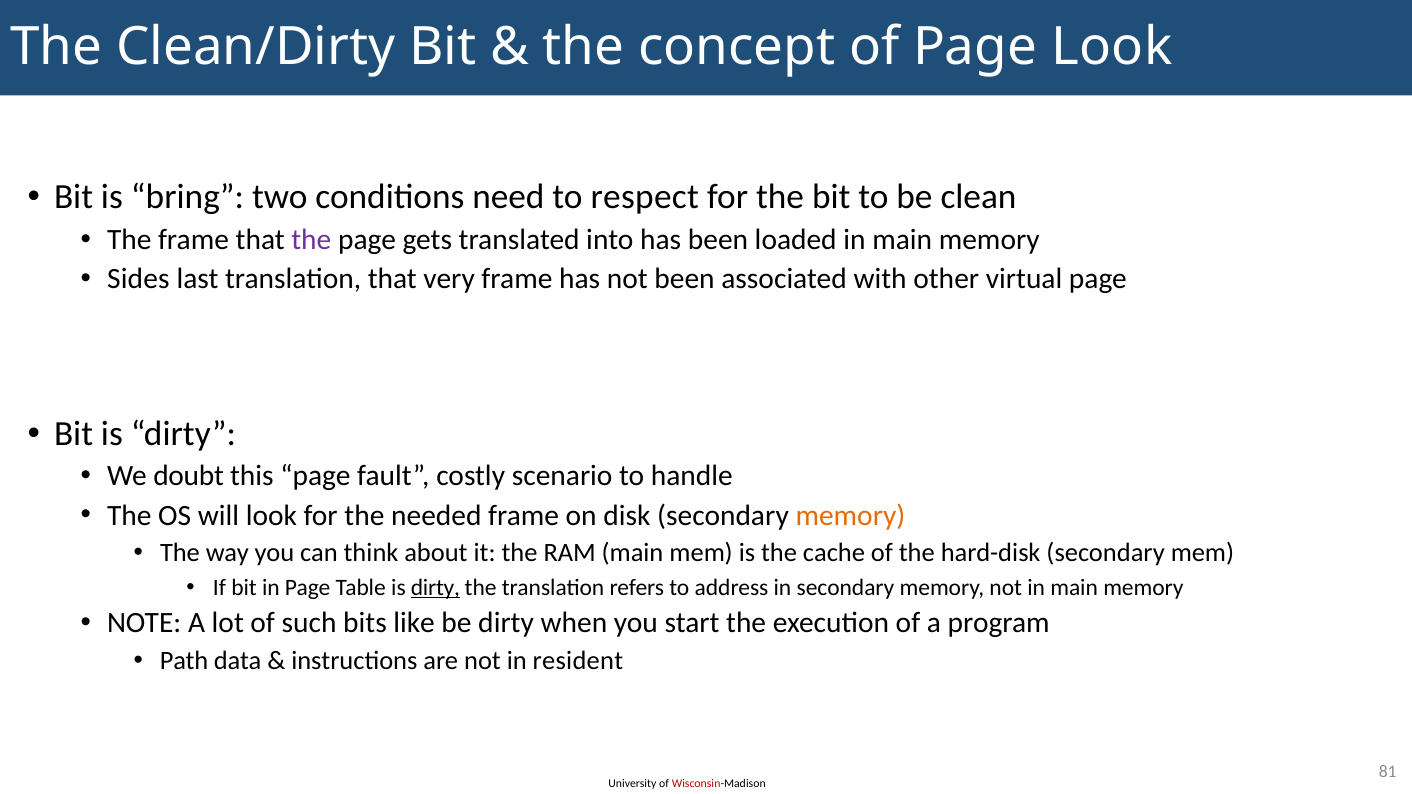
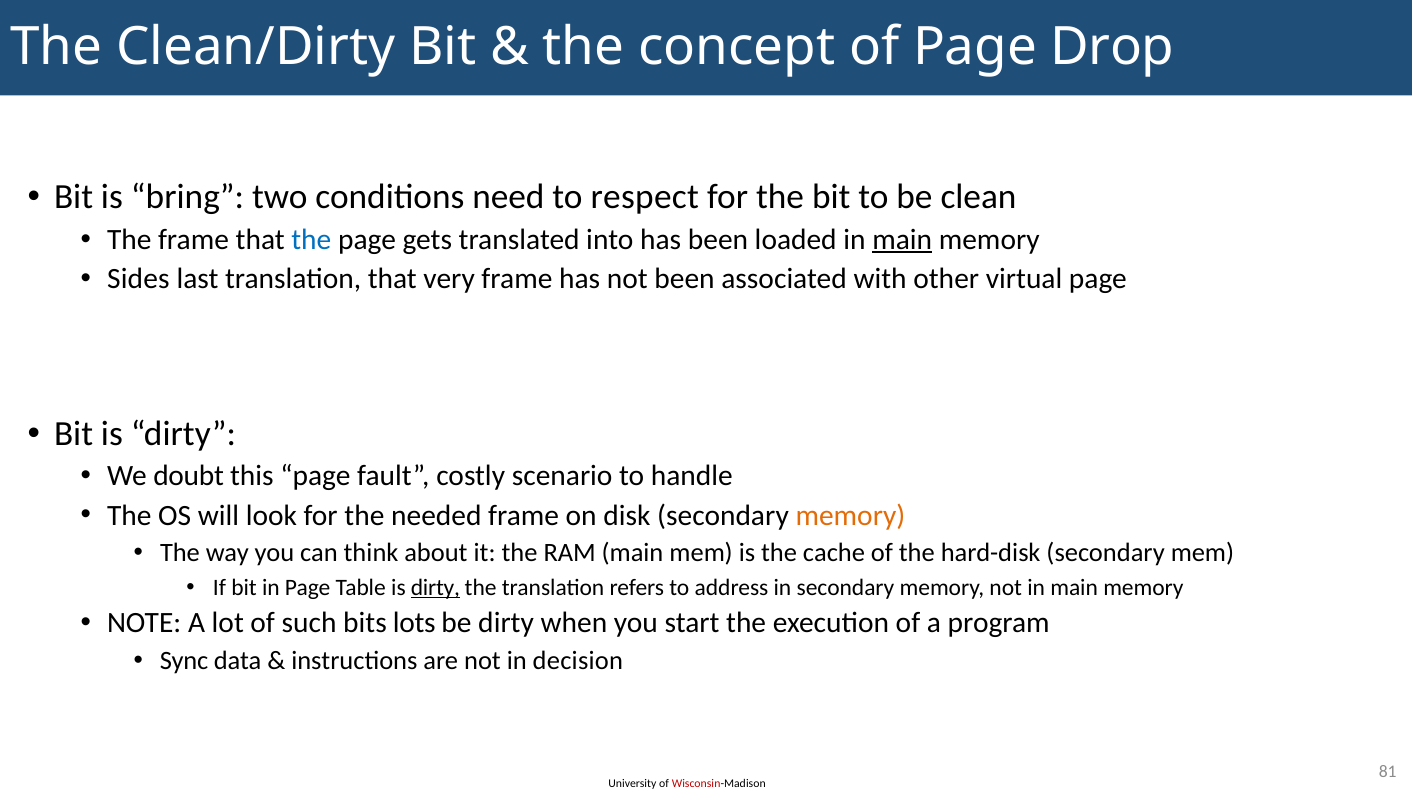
Page Look: Look -> Drop
the at (311, 240) colour: purple -> blue
main at (902, 240) underline: none -> present
like: like -> lots
Path: Path -> Sync
resident: resident -> decision
